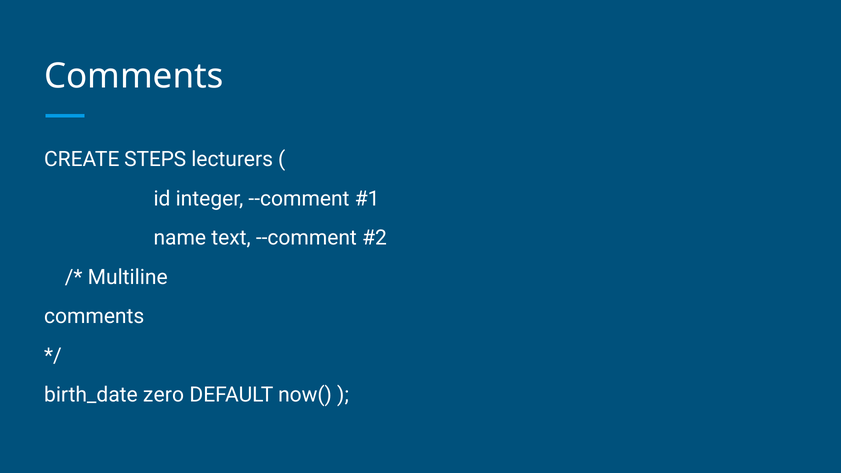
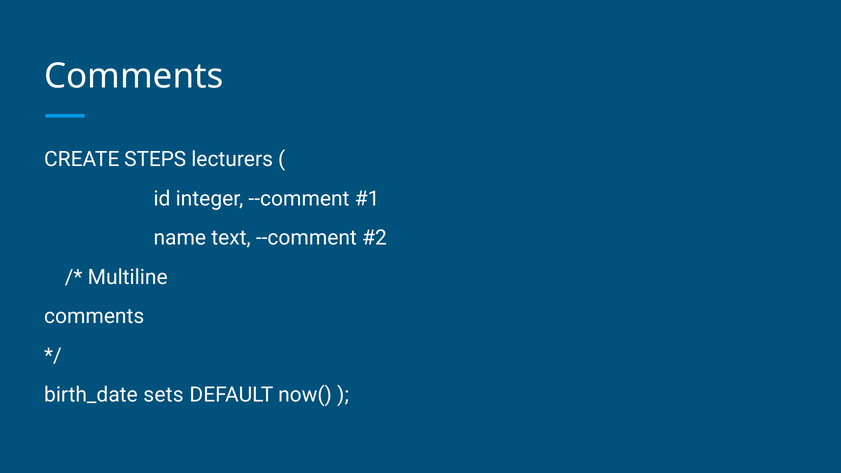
zero: zero -> sets
